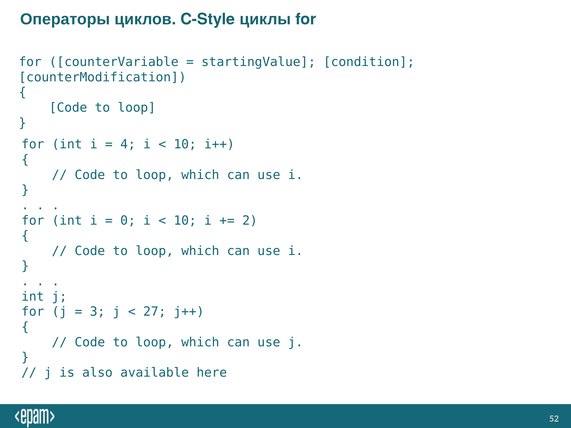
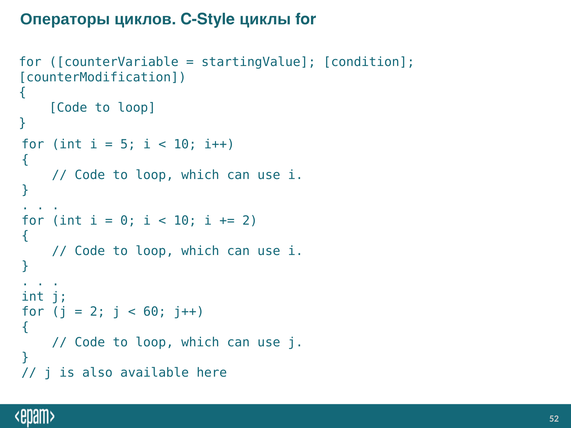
4: 4 -> 5
3 at (97, 312): 3 -> 2
27: 27 -> 60
